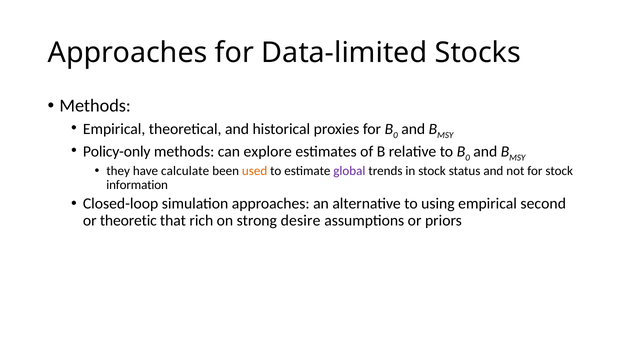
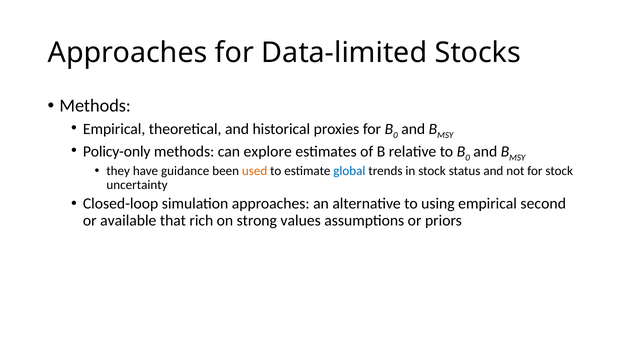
calculate: calculate -> guidance
global colour: purple -> blue
information: information -> uncertainty
theoretic: theoretic -> available
desire: desire -> values
